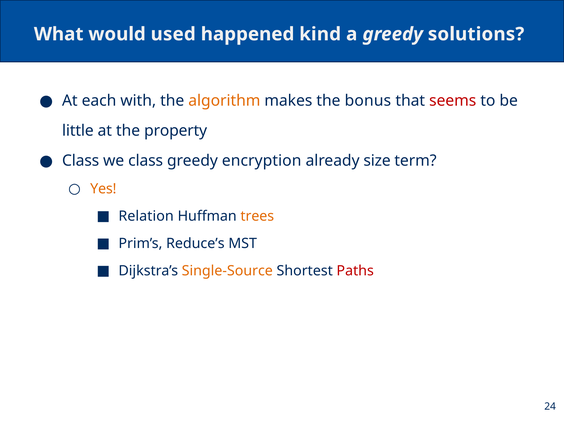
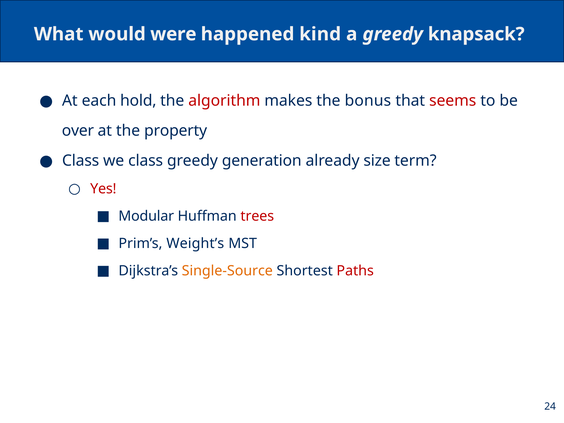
used: used -> were
solutions: solutions -> knapsack
with: with -> hold
algorithm colour: orange -> red
little: little -> over
encryption: encryption -> generation
Yes colour: orange -> red
Relation: Relation -> Modular
trees colour: orange -> red
Reduce’s: Reduce’s -> Weight’s
